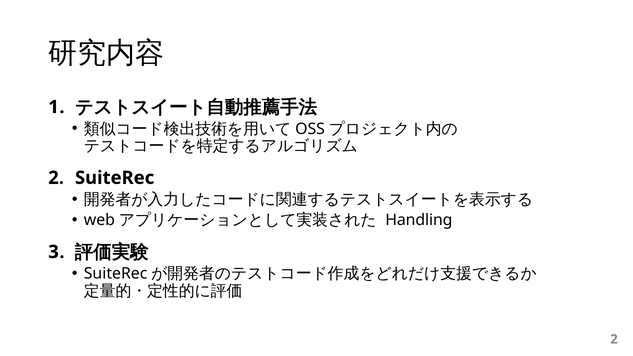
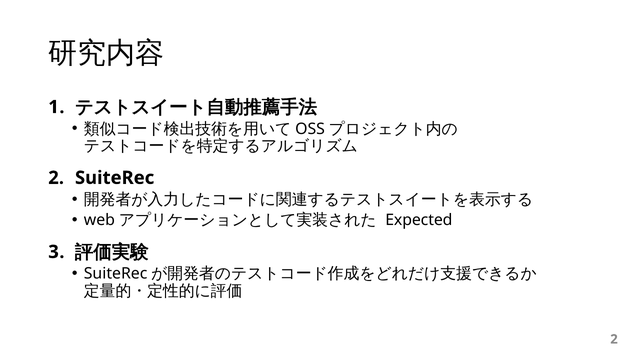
Handling: Handling -> Expected
